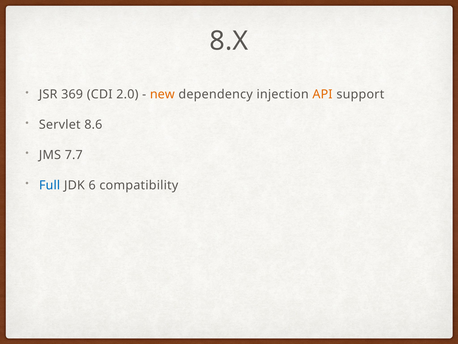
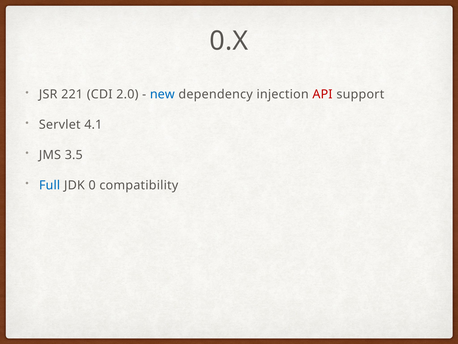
8.X: 8.X -> 0.X
369: 369 -> 221
new colour: orange -> blue
API colour: orange -> red
8.6: 8.6 -> 4.1
7.7: 7.7 -> 3.5
6: 6 -> 0
